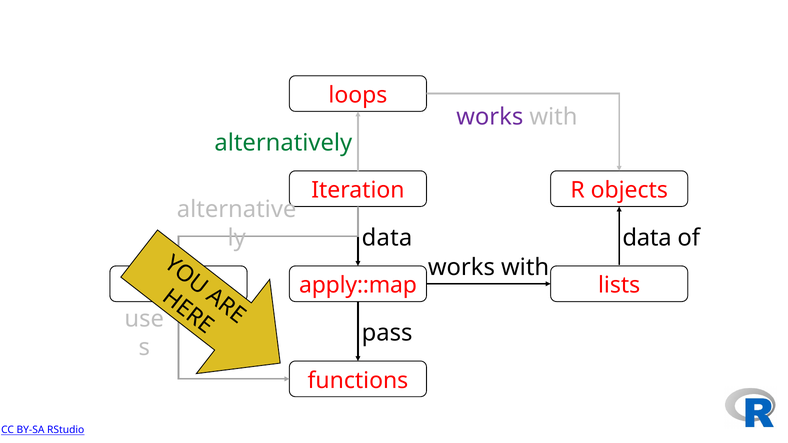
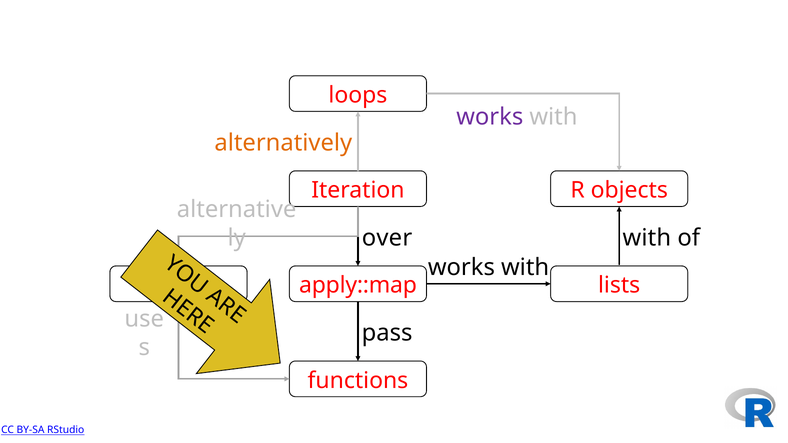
alternatively colour: green -> orange
data at (387, 238): data -> over
data at (647, 238): data -> with
